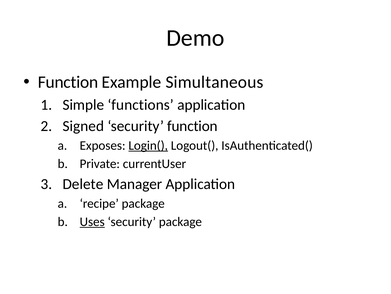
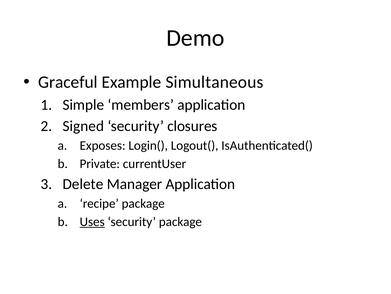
Function at (68, 82): Function -> Graceful
functions: functions -> members
security function: function -> closures
Login( underline: present -> none
